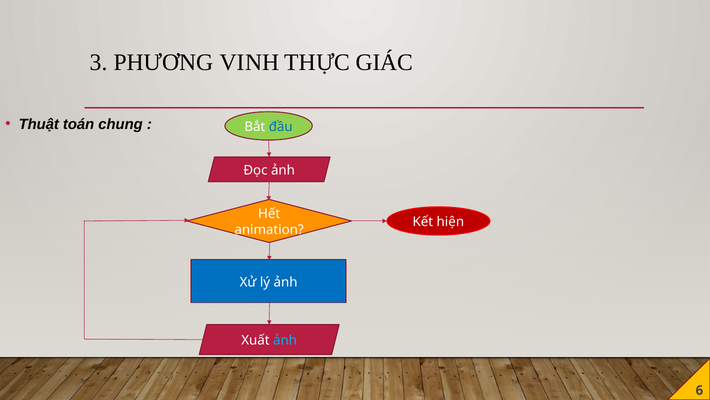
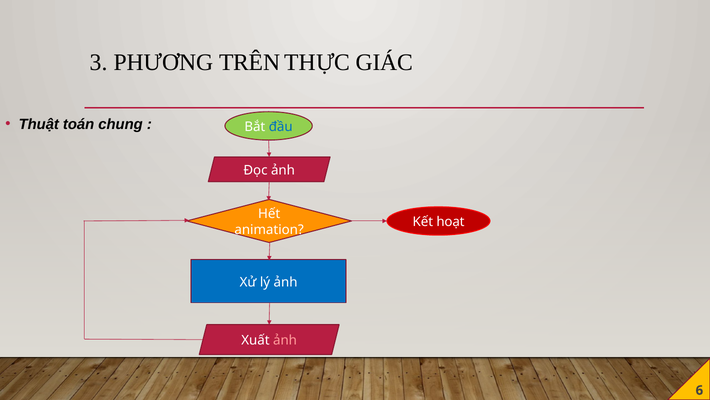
VINH: VINH -> TRÊN
hiện: hiện -> hoạt
ảnh at (285, 340) colour: light blue -> pink
